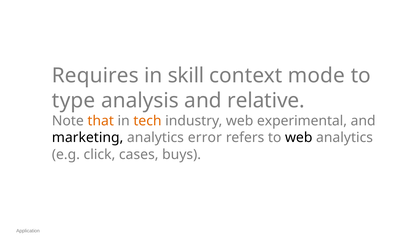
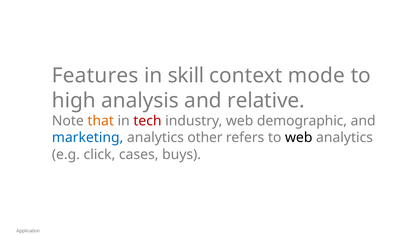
Requires: Requires -> Features
type: type -> high
tech colour: orange -> red
experimental: experimental -> demographic
marketing colour: black -> blue
error: error -> other
